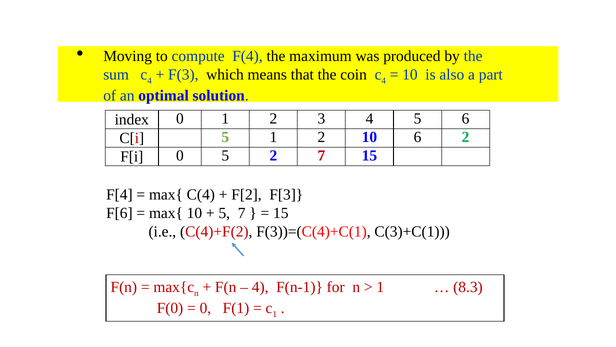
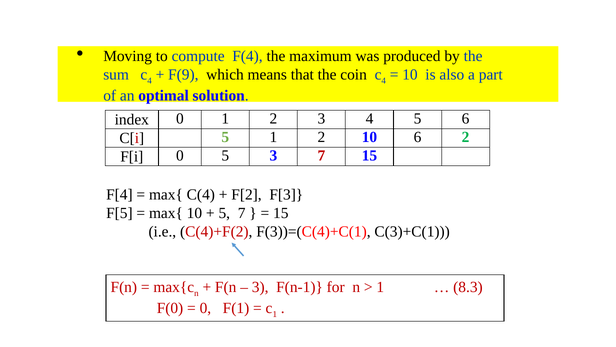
F(3: F(3 -> F(9
5 2: 2 -> 3
F[6: F[6 -> F[5
4 at (260, 287): 4 -> 3
